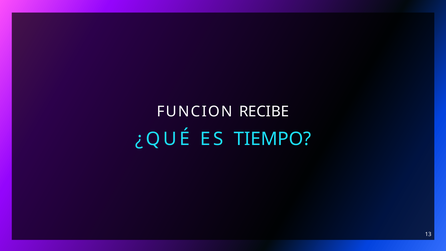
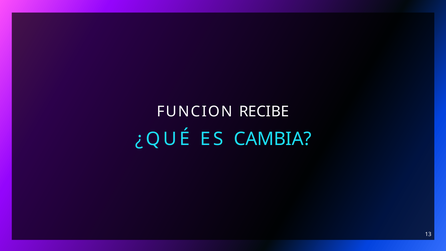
TIEMPO: TIEMPO -> CAMBIA
